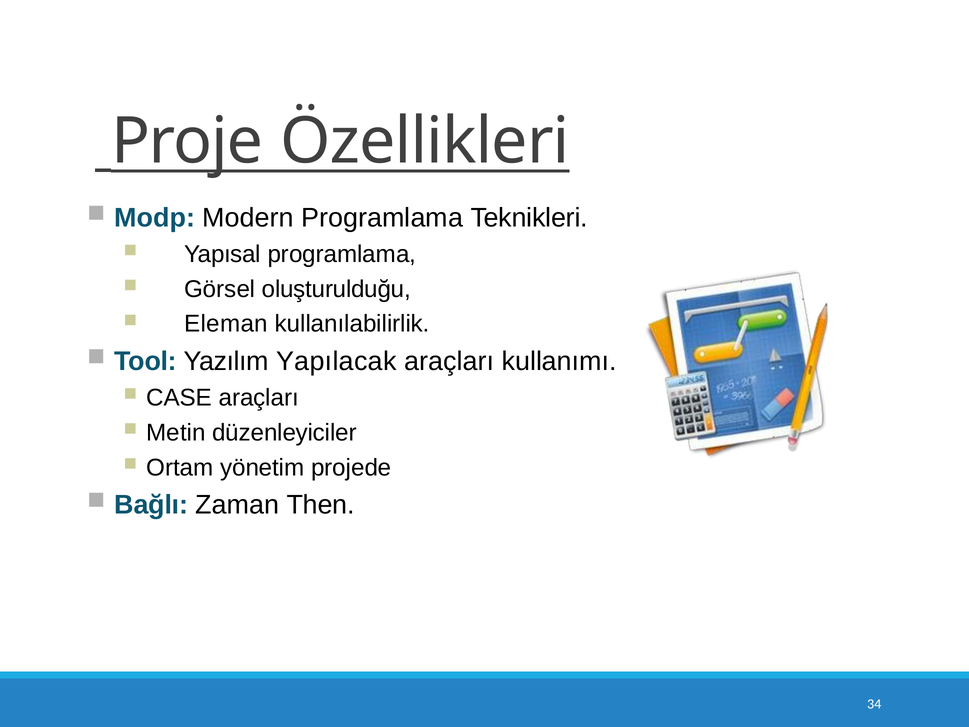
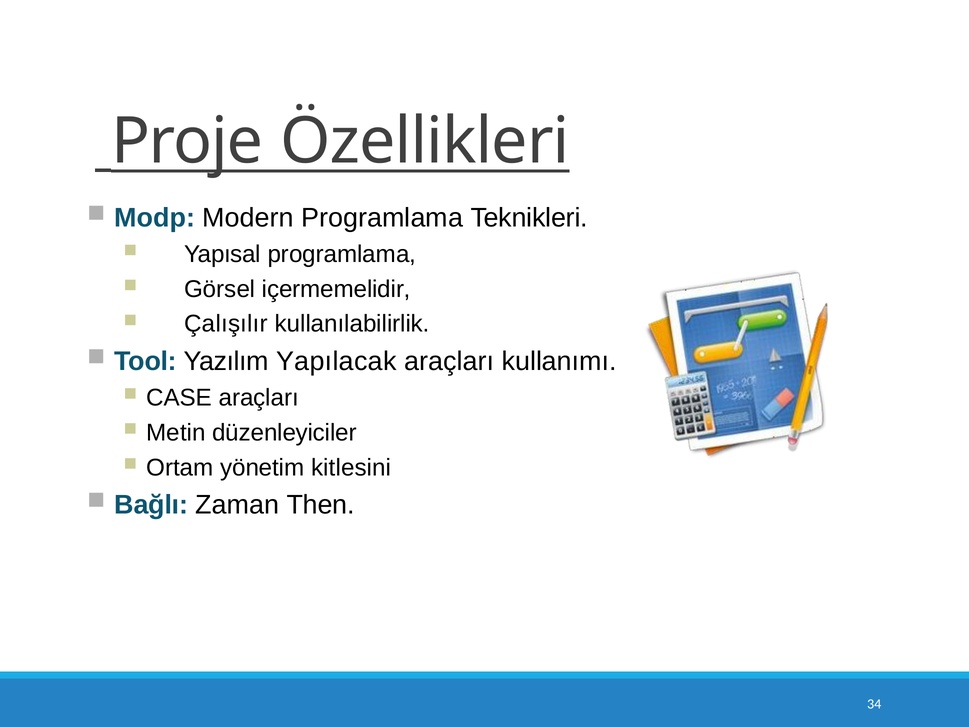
oluşturulduğu: oluşturulduğu -> içermemelidir
Eleman: Eleman -> Çalışılır
projede: projede -> kitlesini
